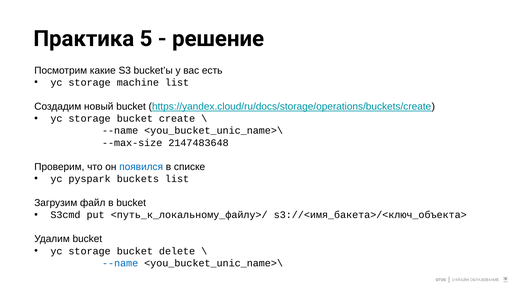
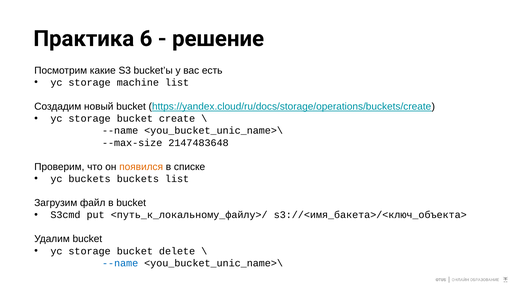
5: 5 -> 6
появился colour: blue -> orange
yc pyspark: pyspark -> buckets
